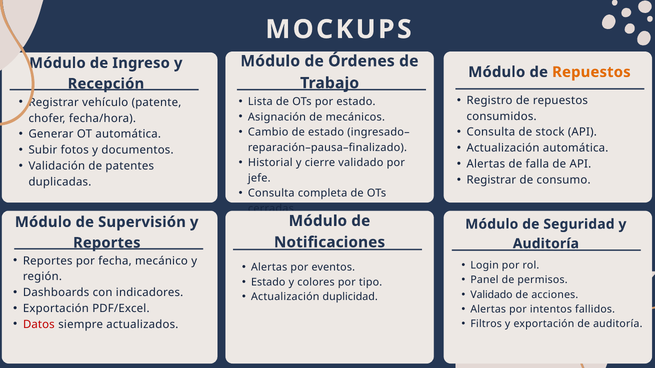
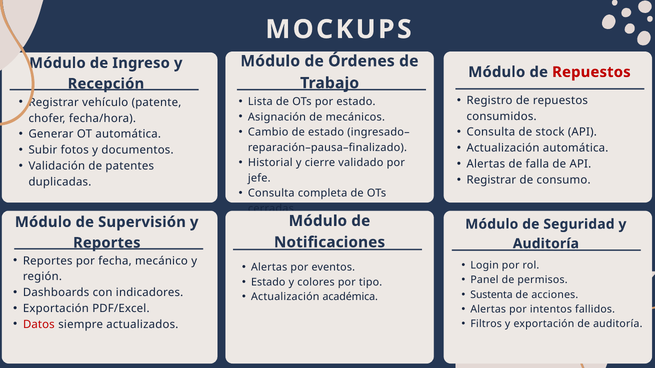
Repuestos at (591, 72) colour: orange -> red
Validado at (491, 295): Validado -> Sustenta
duplicidad: duplicidad -> académica
